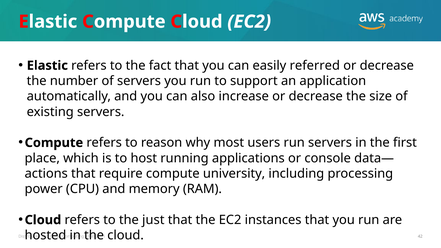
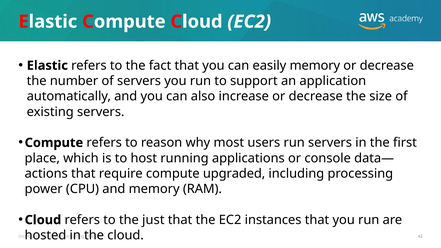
easily referred: referred -> memory
university: university -> upgraded
